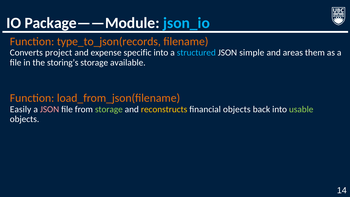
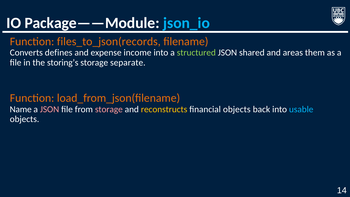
type_to_json(records: type_to_json(records -> files_to_json(records
project: project -> defines
specific: specific -> income
structured colour: light blue -> light green
simple: simple -> shared
available: available -> separate
Easily: Easily -> Name
storage at (109, 109) colour: light green -> pink
usable colour: light green -> light blue
